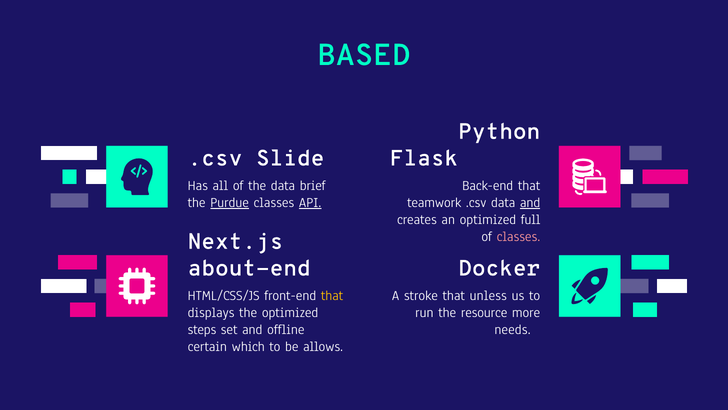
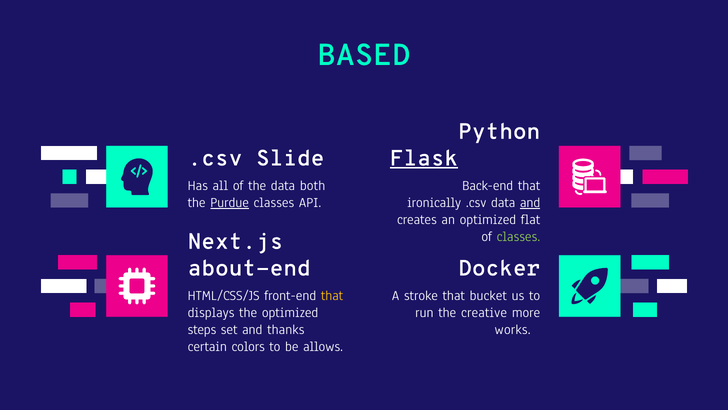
Flask underline: none -> present
brief: brief -> both
API underline: present -> none
teamwork: teamwork -> ironically
full: full -> flat
classes at (518, 236) colour: pink -> light green
unless: unless -> bucket
resource: resource -> creative
offline: offline -> thanks
needs: needs -> works
which: which -> colors
